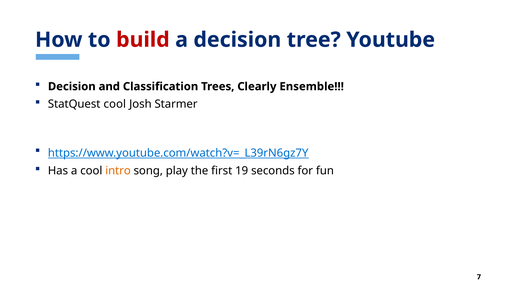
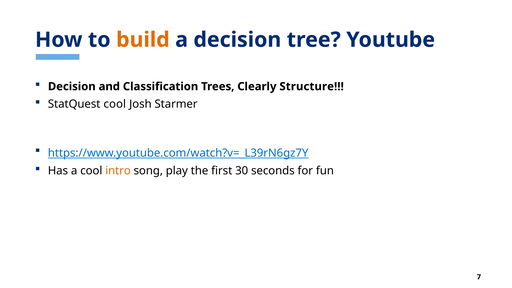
build colour: red -> orange
Ensemble: Ensemble -> Structure
19: 19 -> 30
